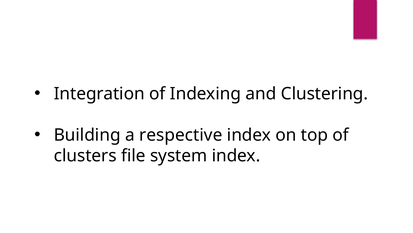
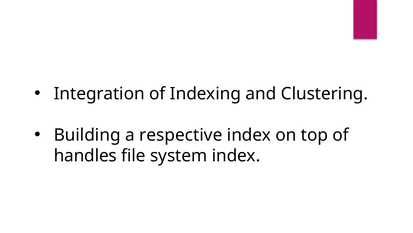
clusters: clusters -> handles
